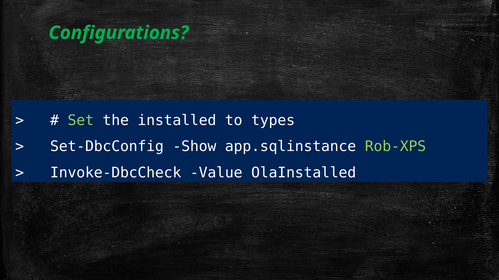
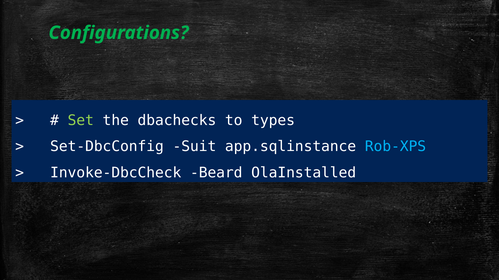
installed: installed -> dbachecks
Show: Show -> Suit
Rob-XPS colour: light green -> light blue
Value: Value -> Beard
